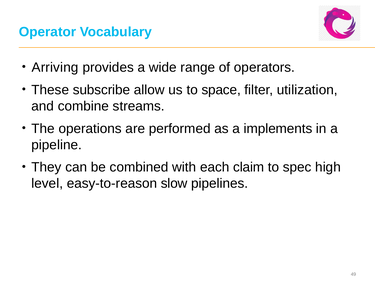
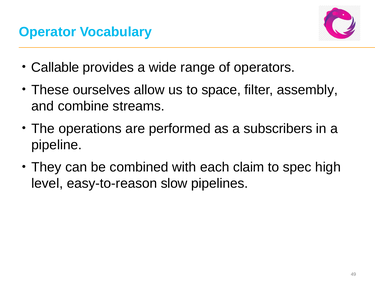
Arriving: Arriving -> Callable
subscribe: subscribe -> ourselves
utilization: utilization -> assembly
implements: implements -> subscribers
